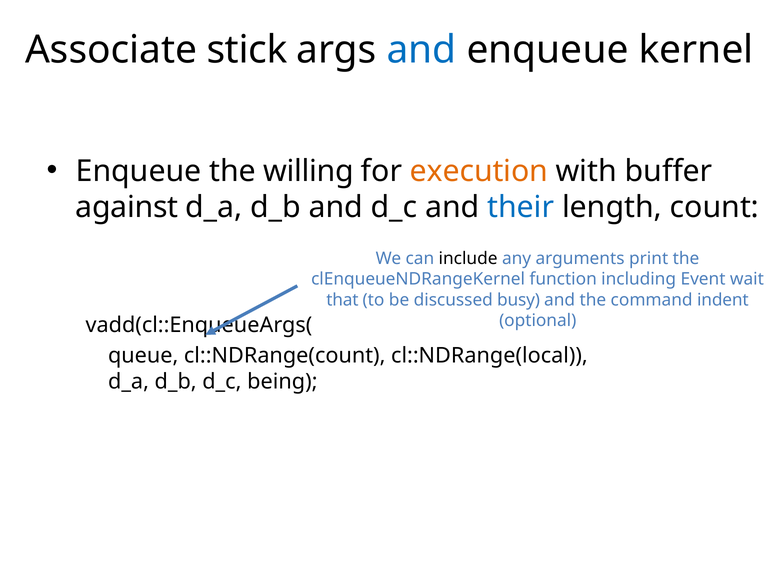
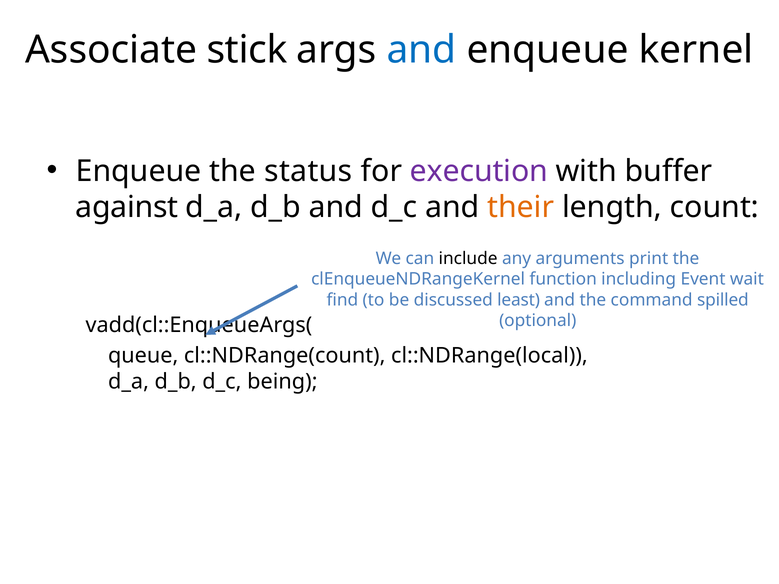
willing: willing -> status
execution colour: orange -> purple
their colour: blue -> orange
that: that -> find
busy: busy -> least
indent: indent -> spilled
